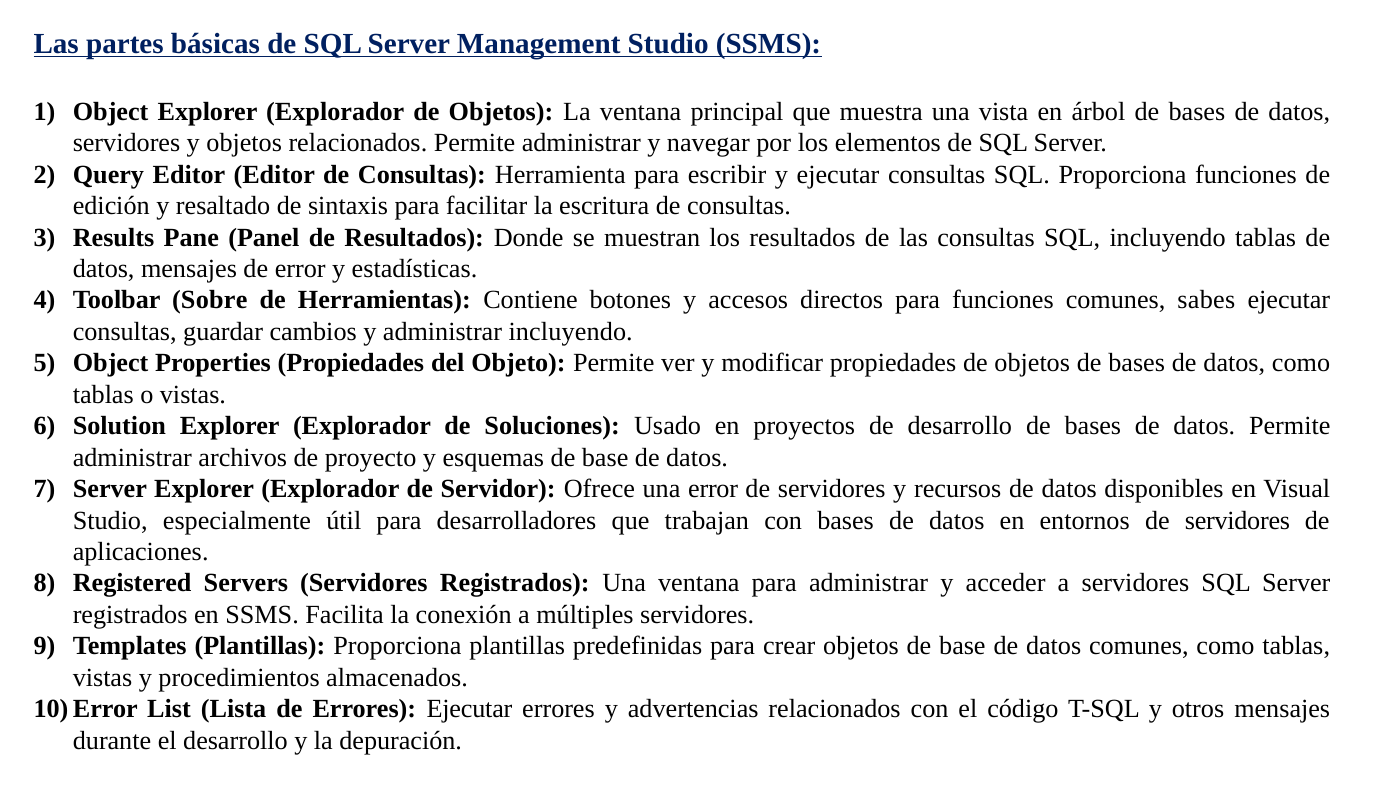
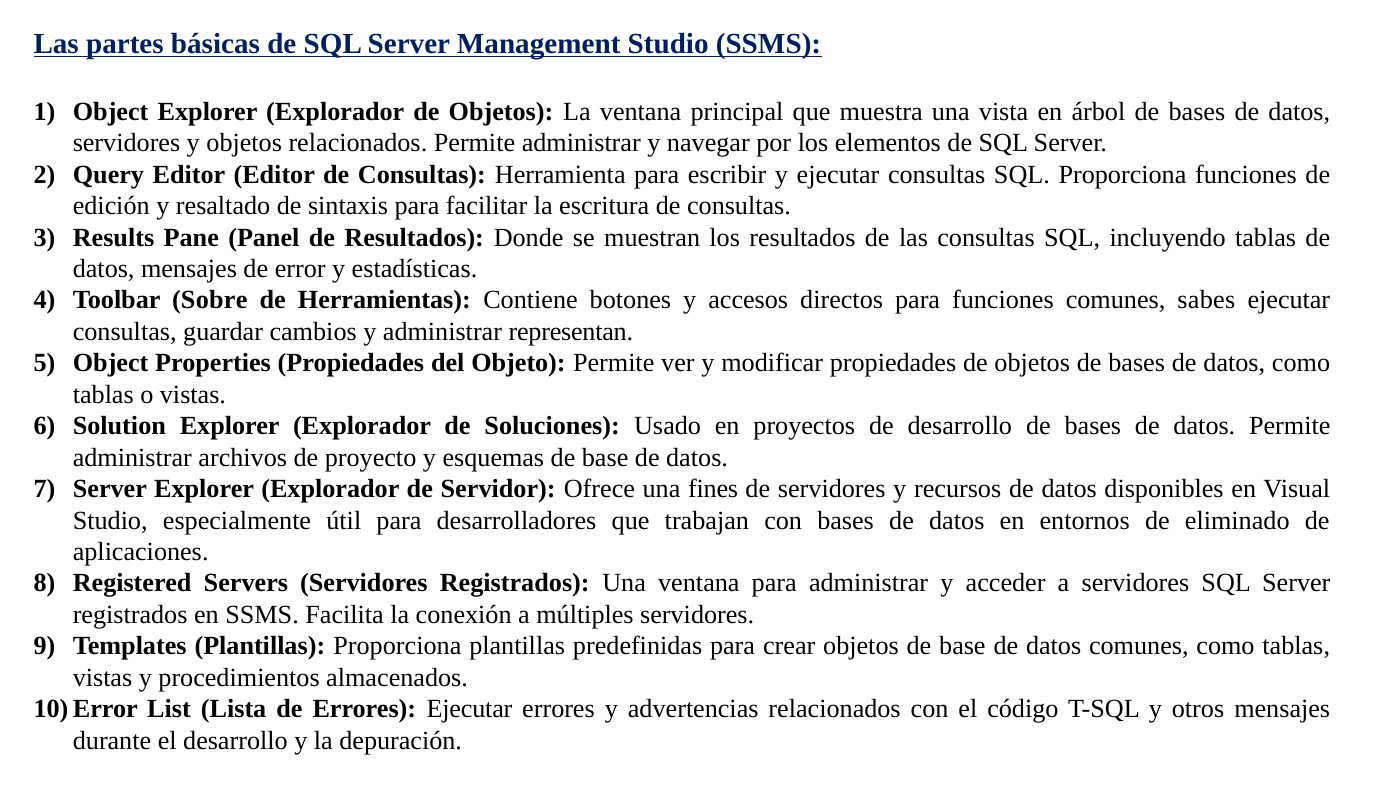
administrar incluyendo: incluyendo -> representan
una error: error -> fines
entornos de servidores: servidores -> eliminado
